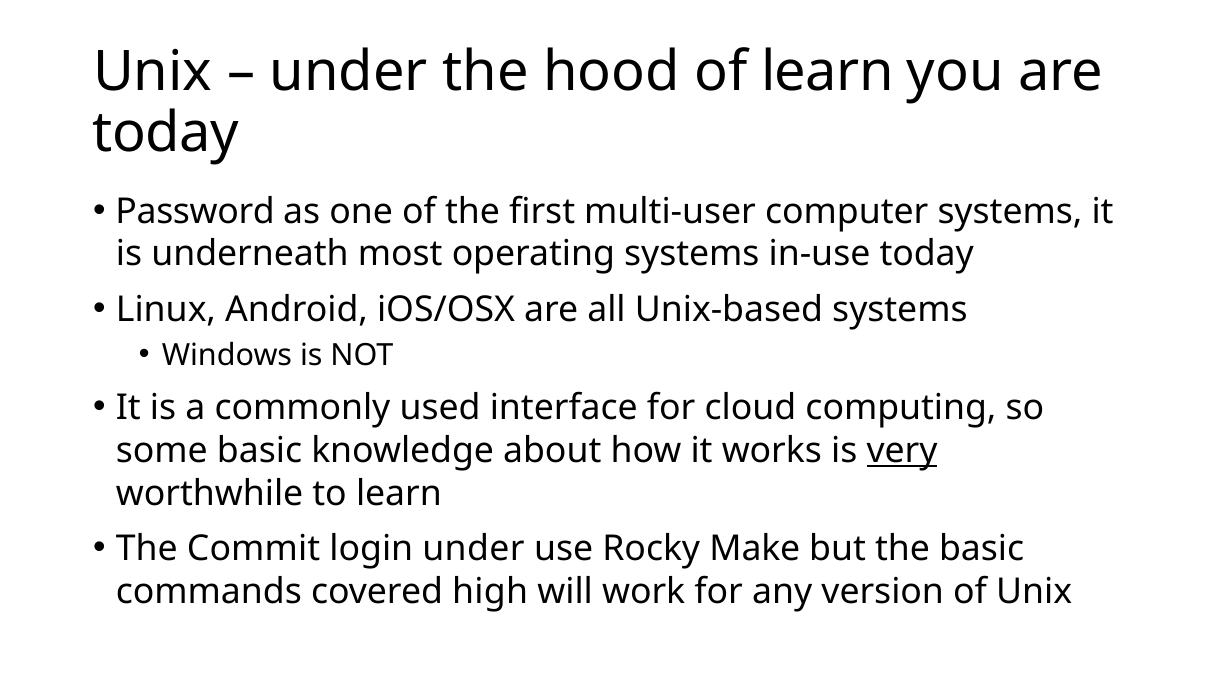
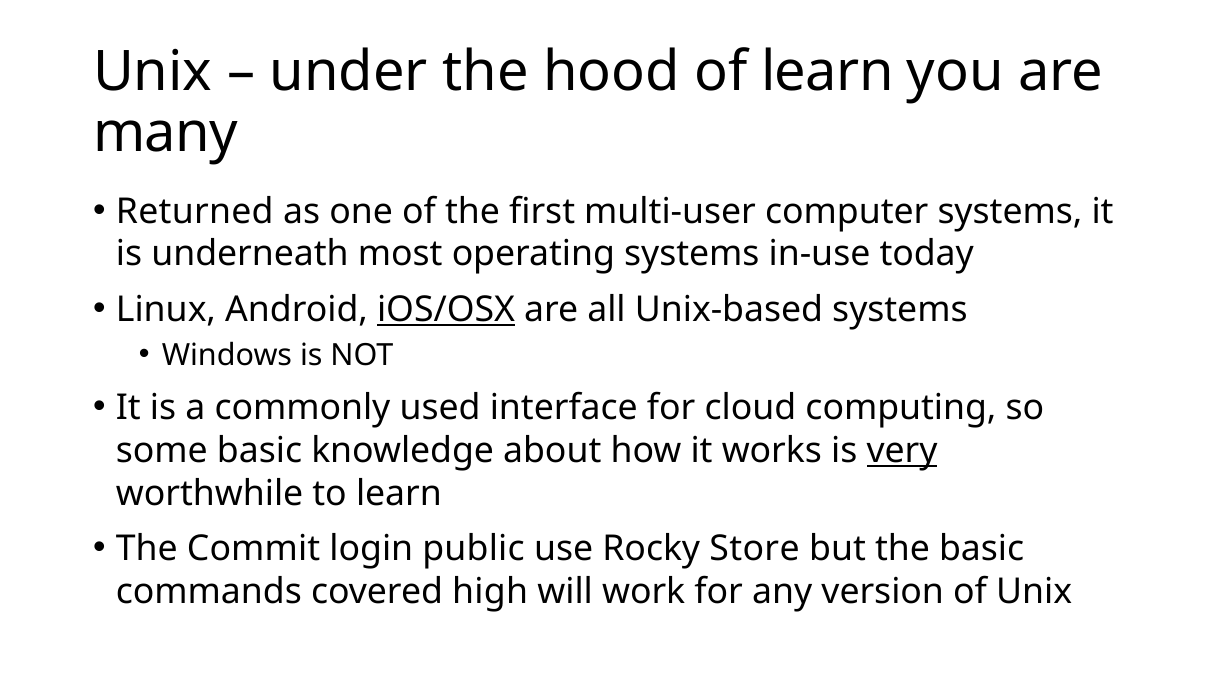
today at (166, 133): today -> many
Password: Password -> Returned
iOS/OSX underline: none -> present
login under: under -> public
Make: Make -> Store
